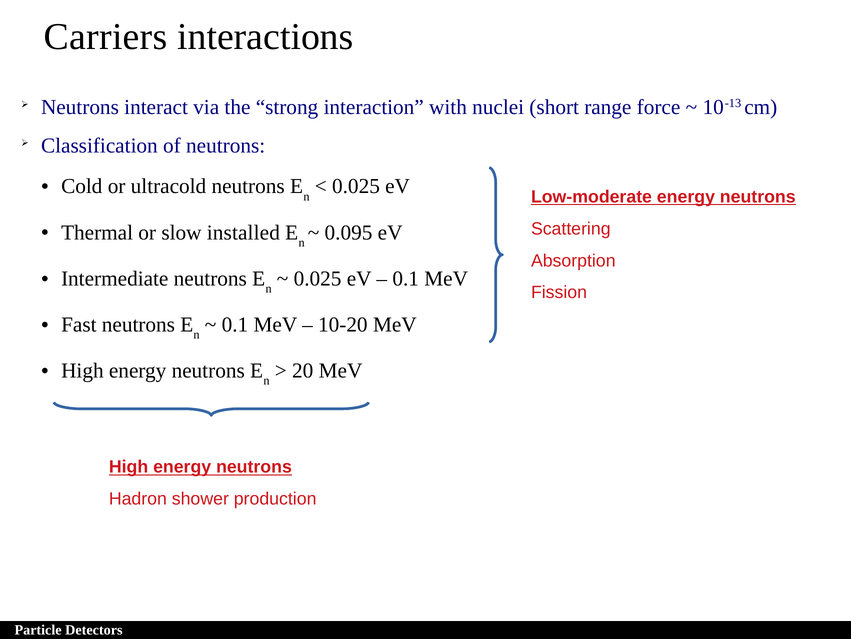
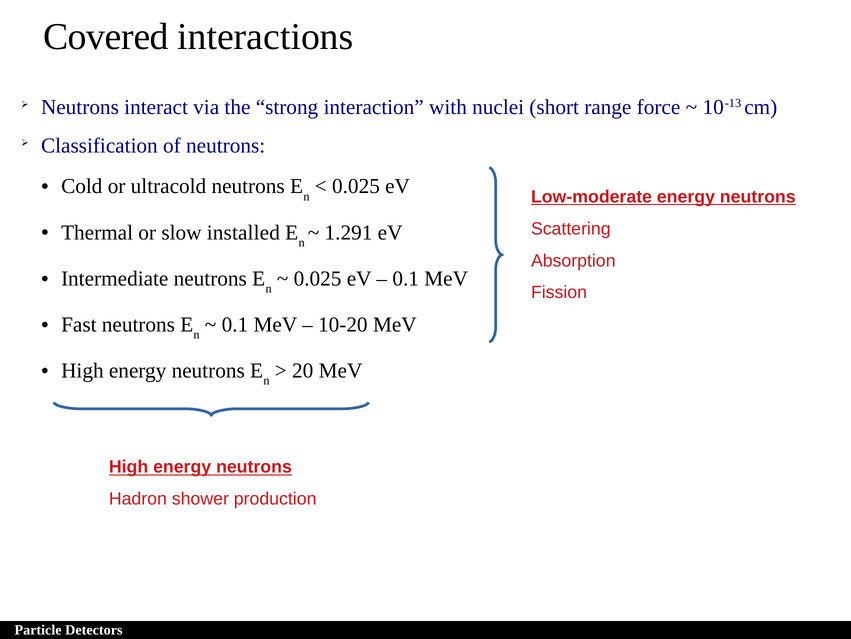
Carriers: Carriers -> Covered
0.095: 0.095 -> 1.291
